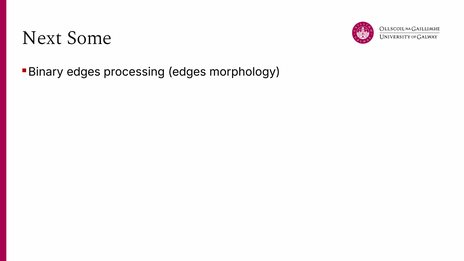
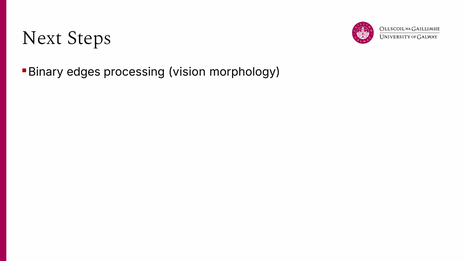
Some: Some -> Steps
processing edges: edges -> vision
